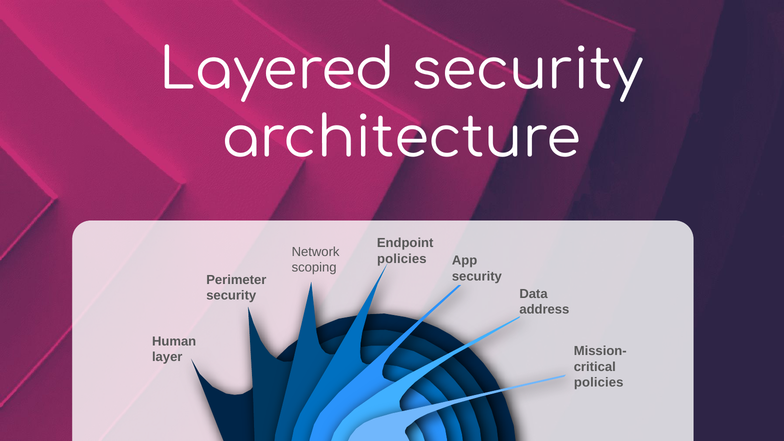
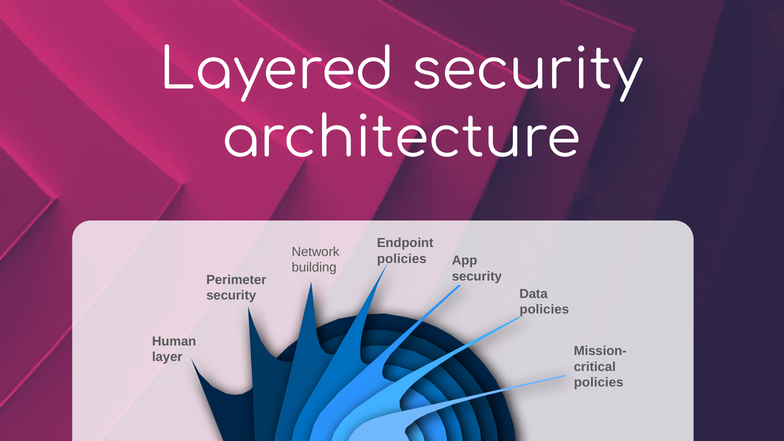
scoping: scoping -> building
address at (544, 309): address -> policies
